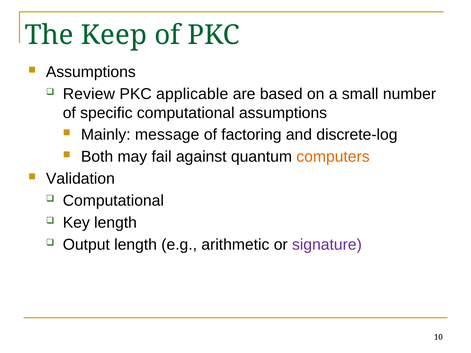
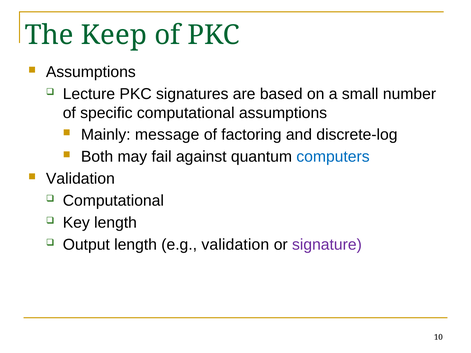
Review: Review -> Lecture
applicable: applicable -> signatures
computers colour: orange -> blue
e.g arithmetic: arithmetic -> validation
